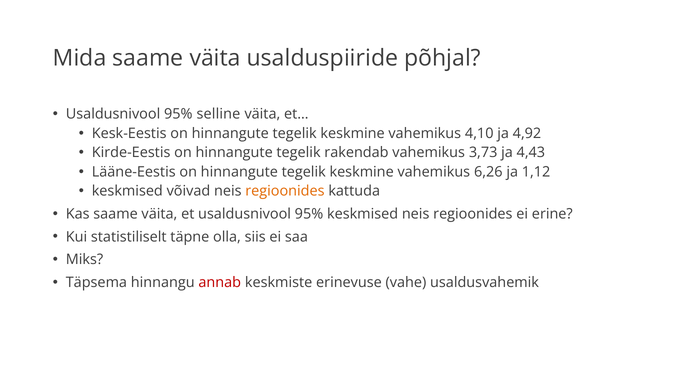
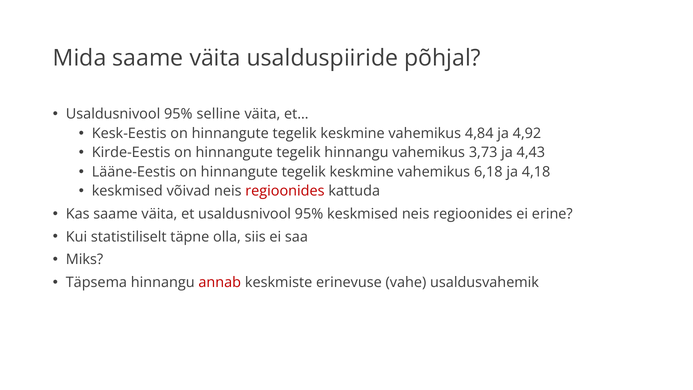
4,10: 4,10 -> 4,84
tegelik rakendab: rakendab -> hinnangu
6,26: 6,26 -> 6,18
1,12: 1,12 -> 4,18
regioonides at (285, 191) colour: orange -> red
